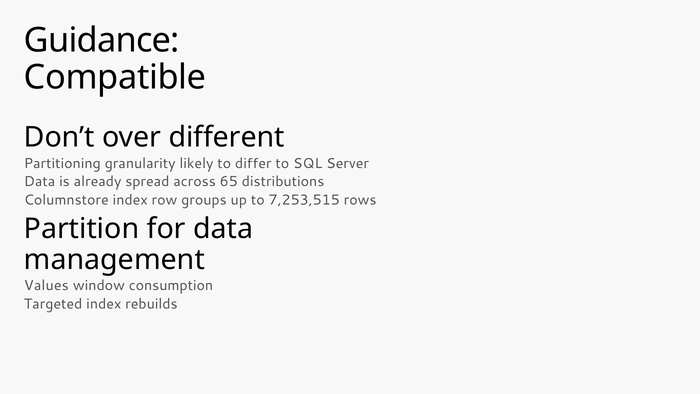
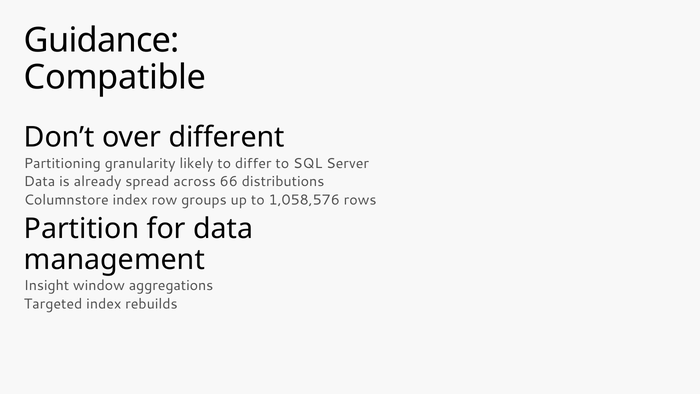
65: 65 -> 66
7,253,515: 7,253,515 -> 1,058,576
Values: Values -> Insight
consumption: consumption -> aggregations
